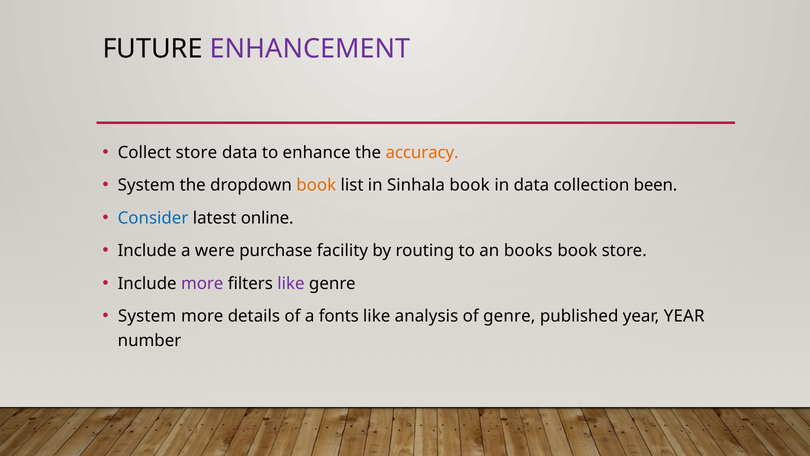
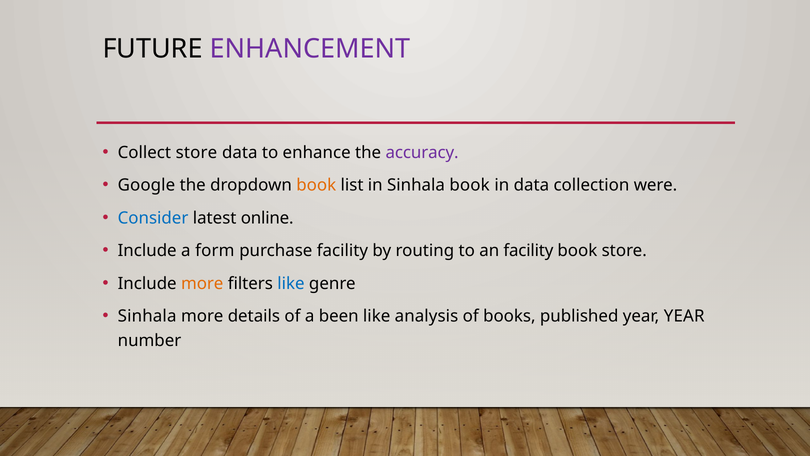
accuracy colour: orange -> purple
System at (146, 185): System -> Google
been: been -> were
were: were -> form
an books: books -> facility
more at (202, 283) colour: purple -> orange
like at (291, 283) colour: purple -> blue
System at (147, 316): System -> Sinhala
fonts: fonts -> been
of genre: genre -> books
